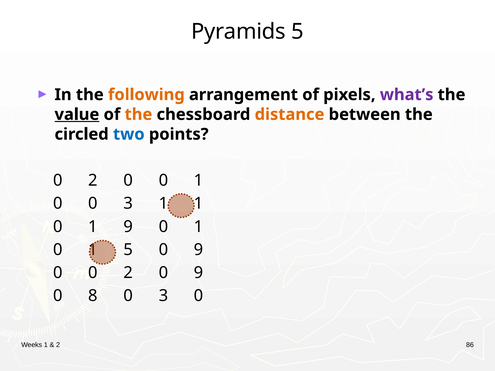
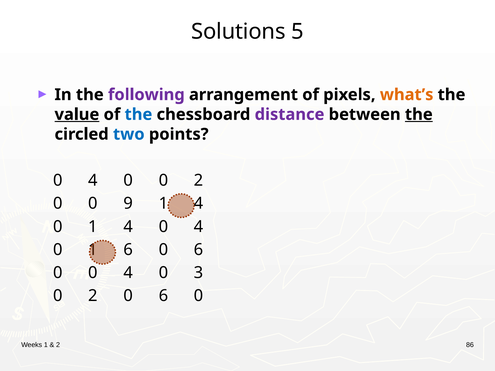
Pyramids: Pyramids -> Solutions
following colour: orange -> purple
what’s colour: purple -> orange
the at (138, 115) colour: orange -> blue
distance colour: orange -> purple
the at (419, 115) underline: none -> present
2 at (93, 181): 2 -> 4
0 0 1: 1 -> 2
0 0 3: 3 -> 9
1 at (199, 204): 1 -> 4
0 1 9: 9 -> 4
1 at (199, 227): 1 -> 4
5 at (128, 250): 5 -> 6
9 at (199, 250): 9 -> 6
0 0 2: 2 -> 4
9 at (199, 273): 9 -> 3
8 at (93, 296): 8 -> 2
3 at (163, 296): 3 -> 6
